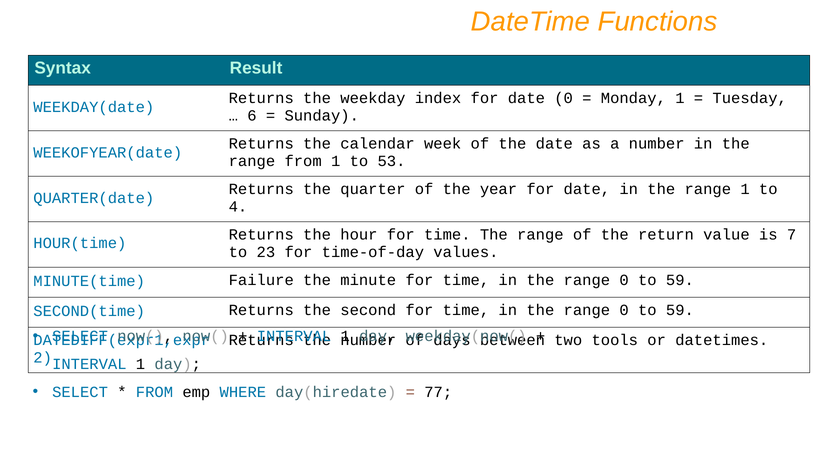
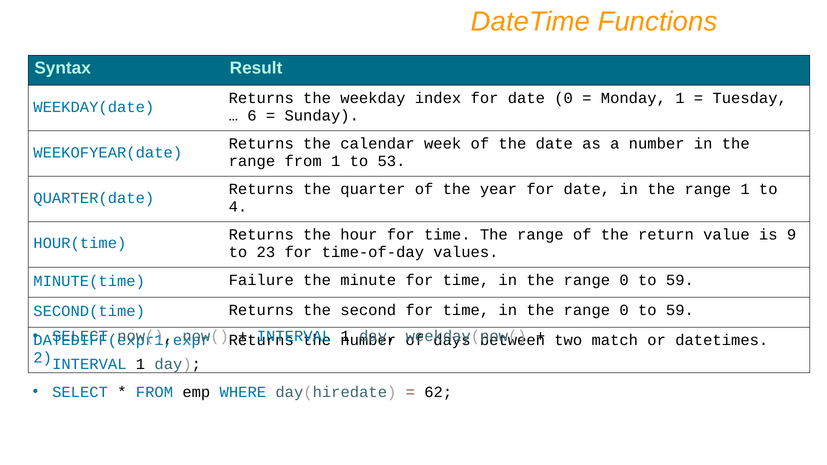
7: 7 -> 9
tools: tools -> match
77: 77 -> 62
